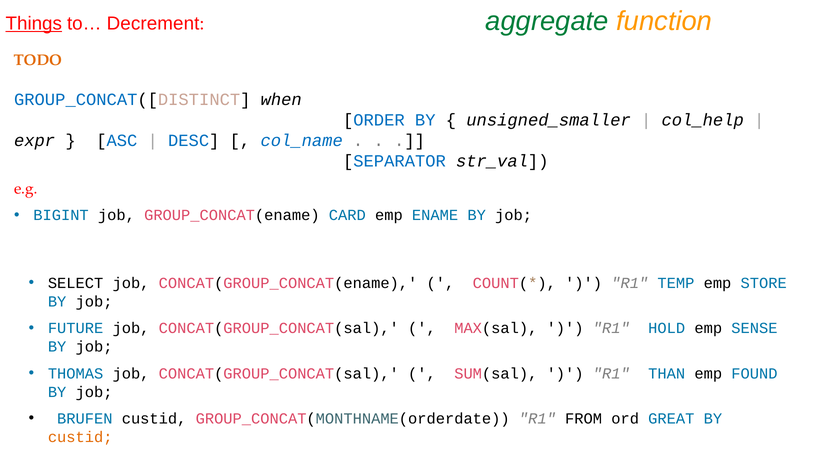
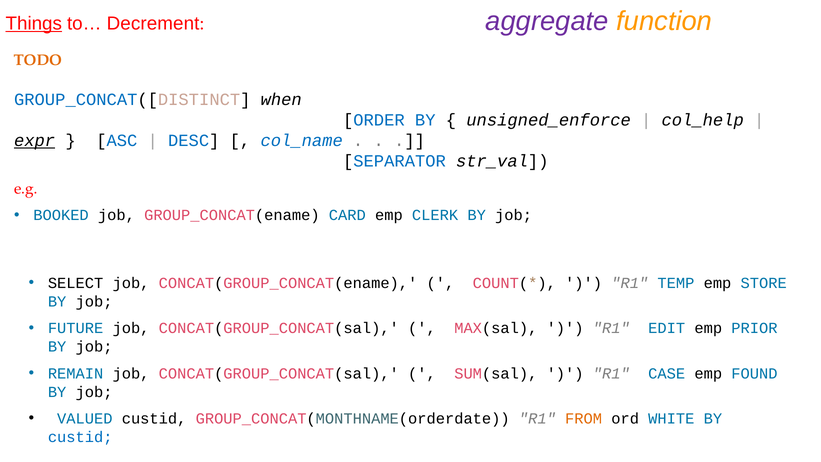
aggregate colour: green -> purple
unsigned_smaller: unsigned_smaller -> unsigned_enforce
expr underline: none -> present
BIGINT: BIGINT -> BOOKED
ENAME: ENAME -> CLERK
HOLD: HOLD -> EDIT
SENSE: SENSE -> PRIOR
THOMAS: THOMAS -> REMAIN
THAN: THAN -> CASE
BRUFEN: BRUFEN -> VALUED
FROM colour: black -> orange
GREAT: GREAT -> WHITE
custid at (80, 437) colour: orange -> blue
